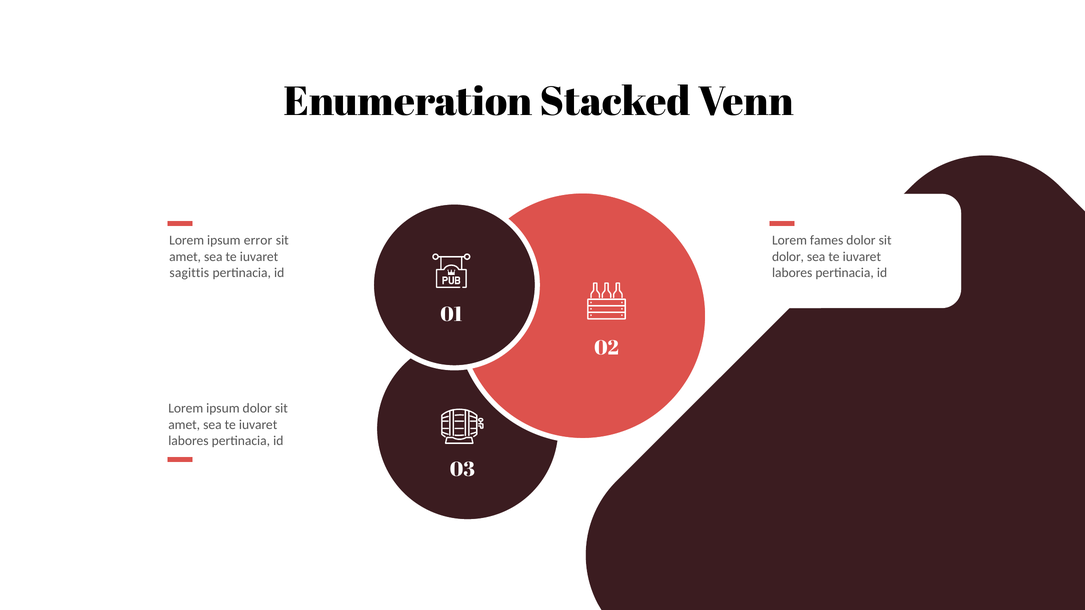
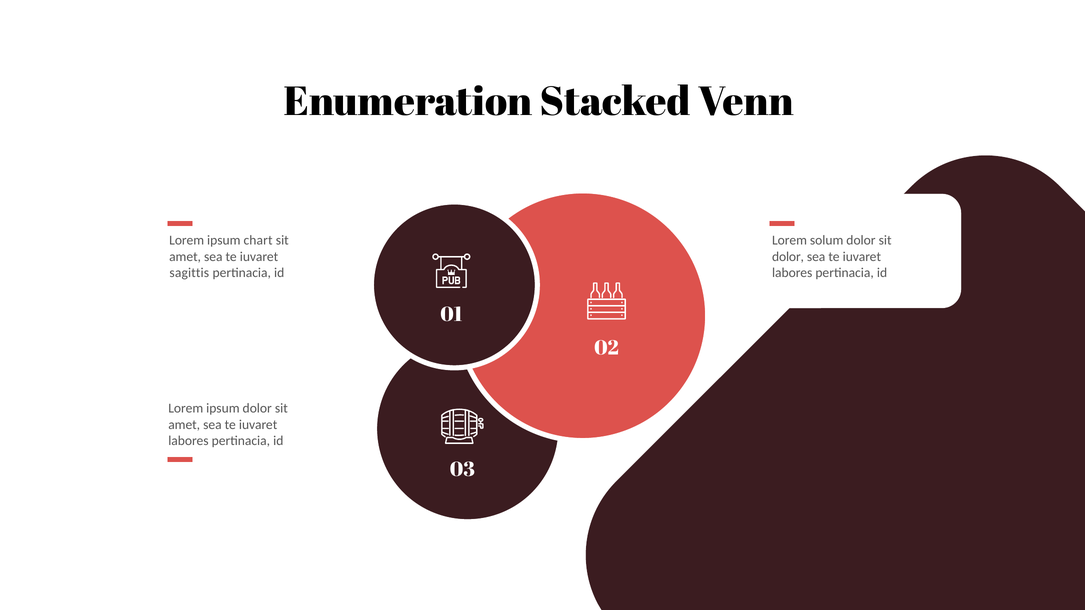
fames: fames -> solum
error: error -> chart
